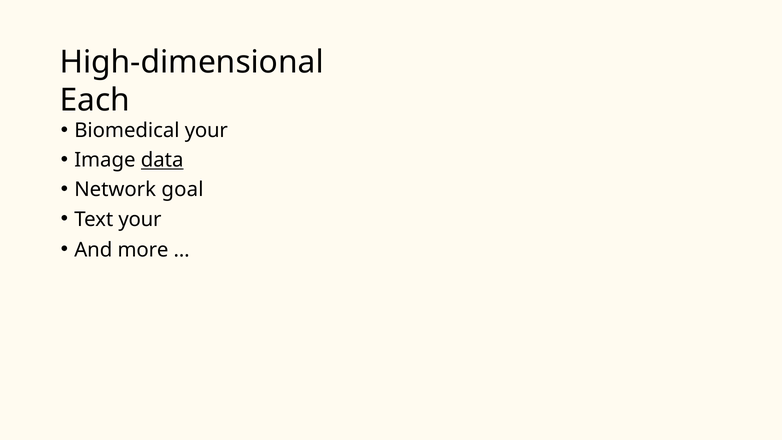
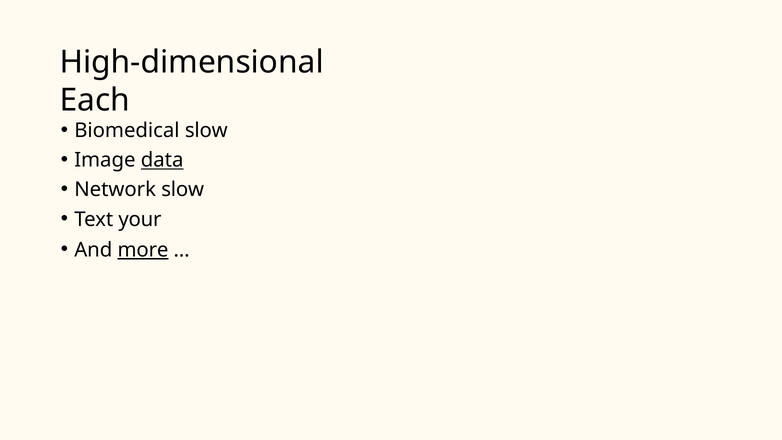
Biomedical your: your -> slow
Network goal: goal -> slow
more underline: none -> present
